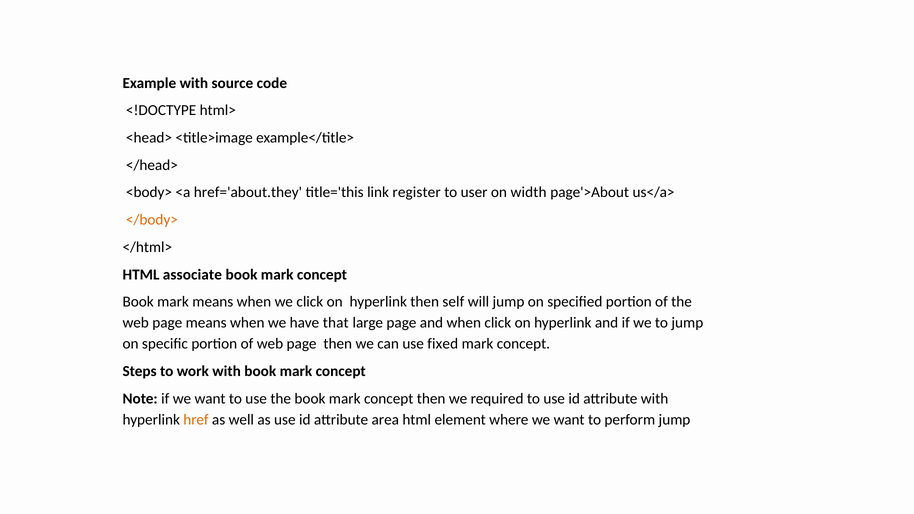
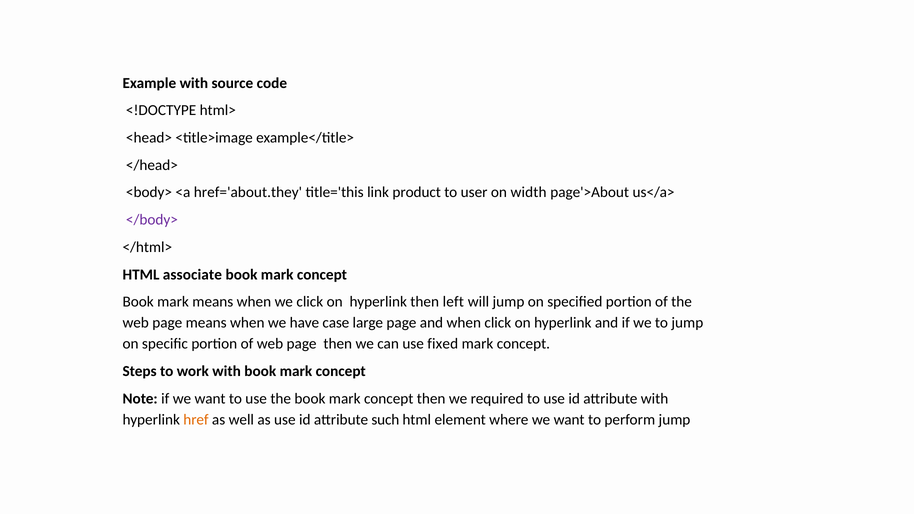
register: register -> product
</body> colour: orange -> purple
self: self -> left
that: that -> case
area: area -> such
